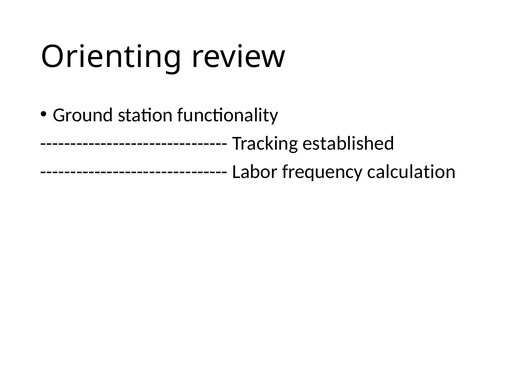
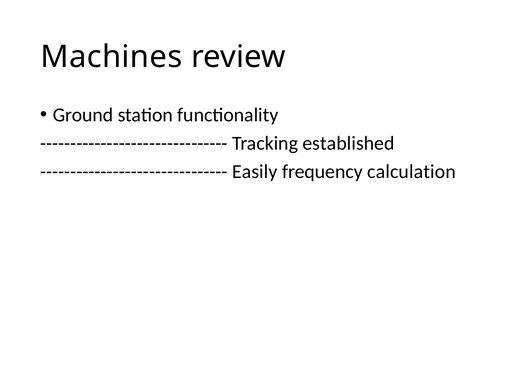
Orienting: Orienting -> Machines
Labor: Labor -> Easily
